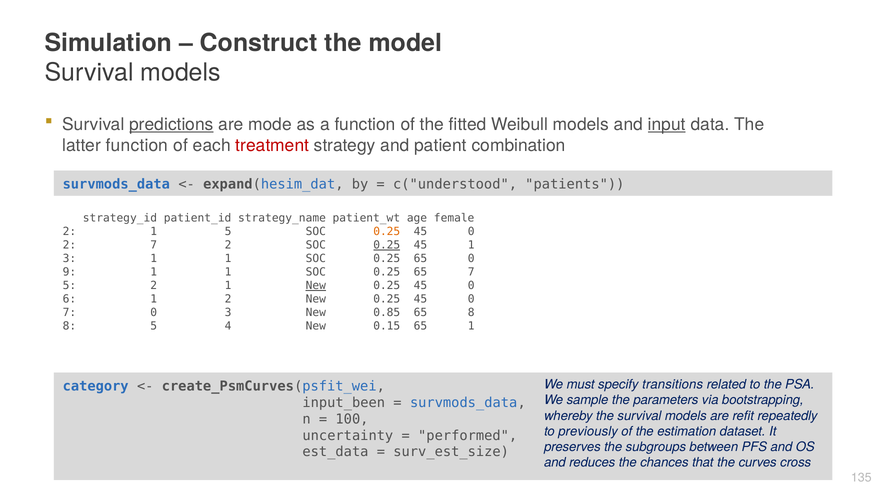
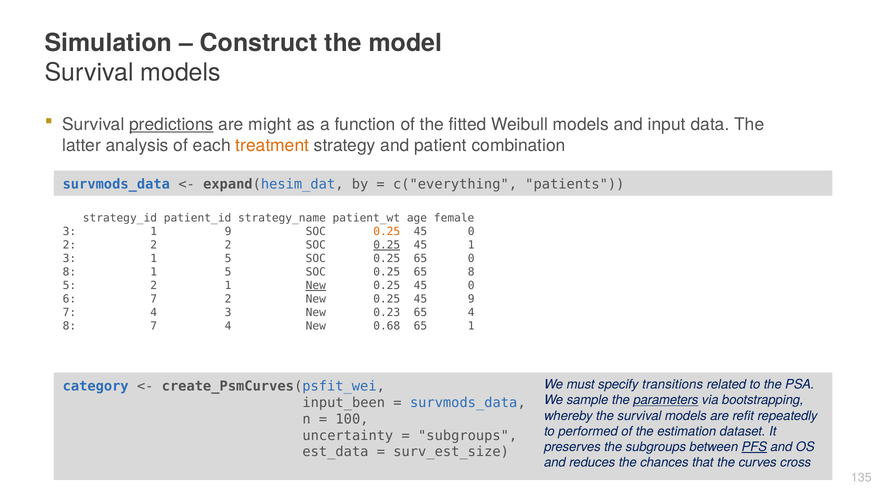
mode: mode -> might
input underline: present -> none
latter function: function -> analysis
treatment colour: red -> orange
c("understood: c("understood -> c("everything
2 at (69, 232): 2 -> 3
1 5: 5 -> 9
7 at (154, 245): 7 -> 2
3 1 1: 1 -> 5
9 at (69, 272): 9 -> 8
1 at (228, 272): 1 -> 5
65 7: 7 -> 8
6 1: 1 -> 7
0 at (471, 299): 0 -> 9
0 at (154, 313): 0 -> 4
0.85: 0.85 -> 0.23
65 8: 8 -> 4
8 5: 5 -> 7
0.15: 0.15 -> 0.68
parameters underline: none -> present
previously: previously -> performed
performed at (468, 436): performed -> subgroups
PFS underline: none -> present
